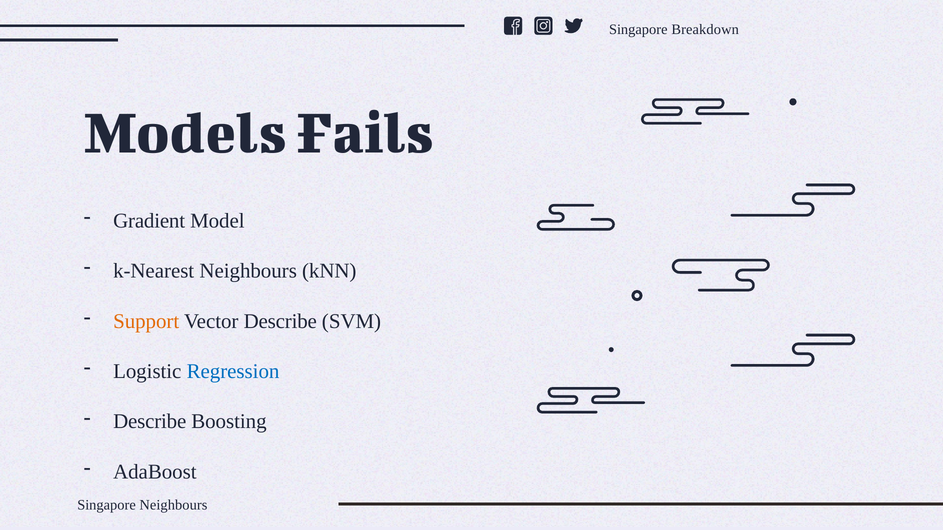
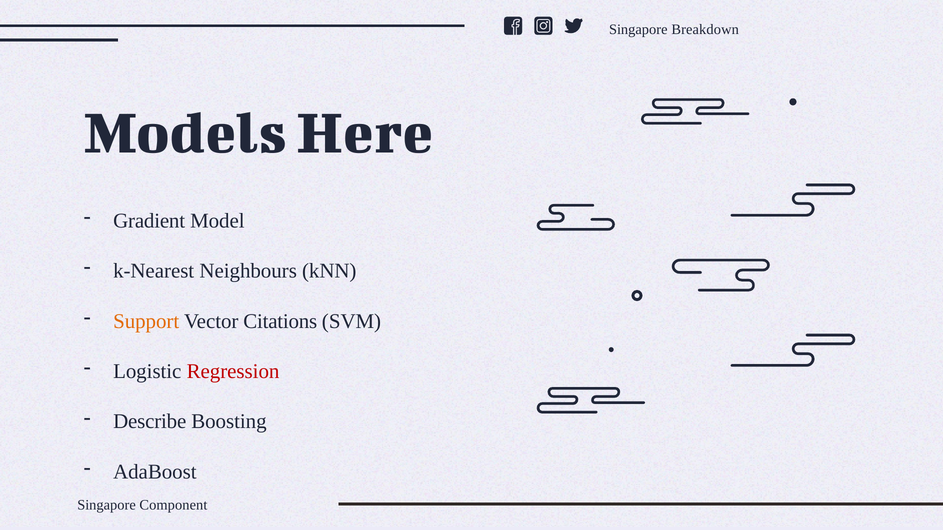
Fails: Fails -> Here
Vector Describe: Describe -> Citations
Regression colour: blue -> red
Singapore Neighbours: Neighbours -> Component
